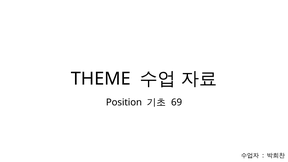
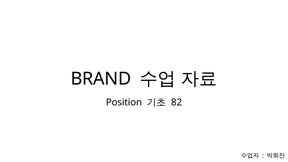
THEME: THEME -> BRAND
69: 69 -> 82
